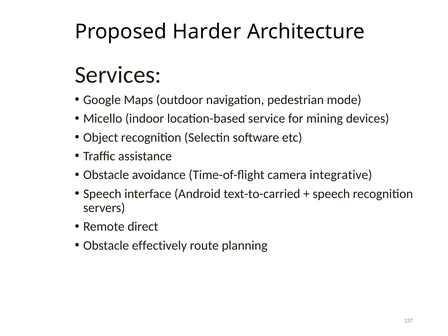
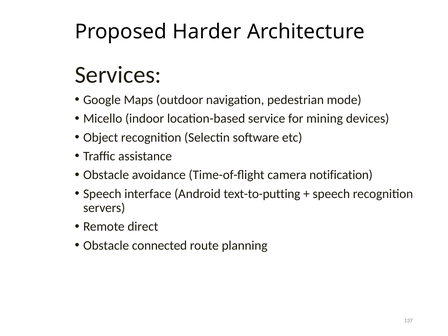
integrative: integrative -> notification
text-to-carried: text-to-carried -> text-to-putting
effectively: effectively -> connected
